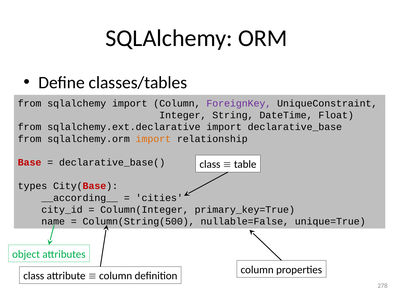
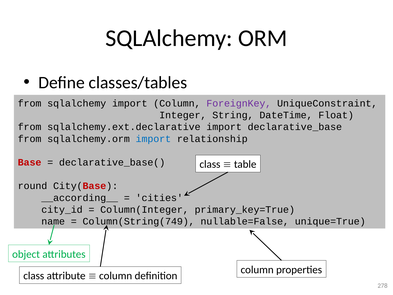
import at (153, 139) colour: orange -> blue
types: types -> round
Column(String(500: Column(String(500 -> Column(String(749
